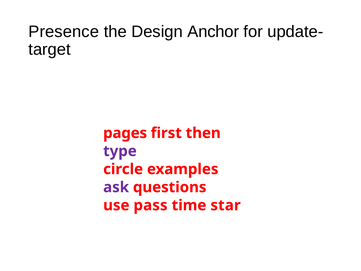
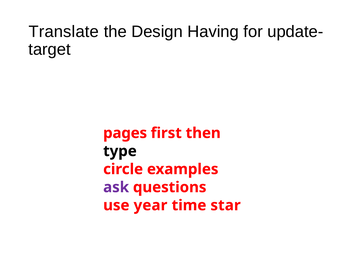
Presence: Presence -> Translate
Anchor: Anchor -> Having
type colour: purple -> black
pass: pass -> year
